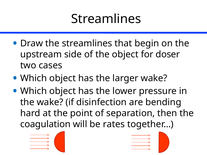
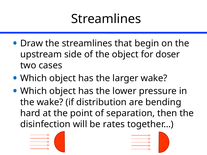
disinfection: disinfection -> distribution
coagulation: coagulation -> disinfection
